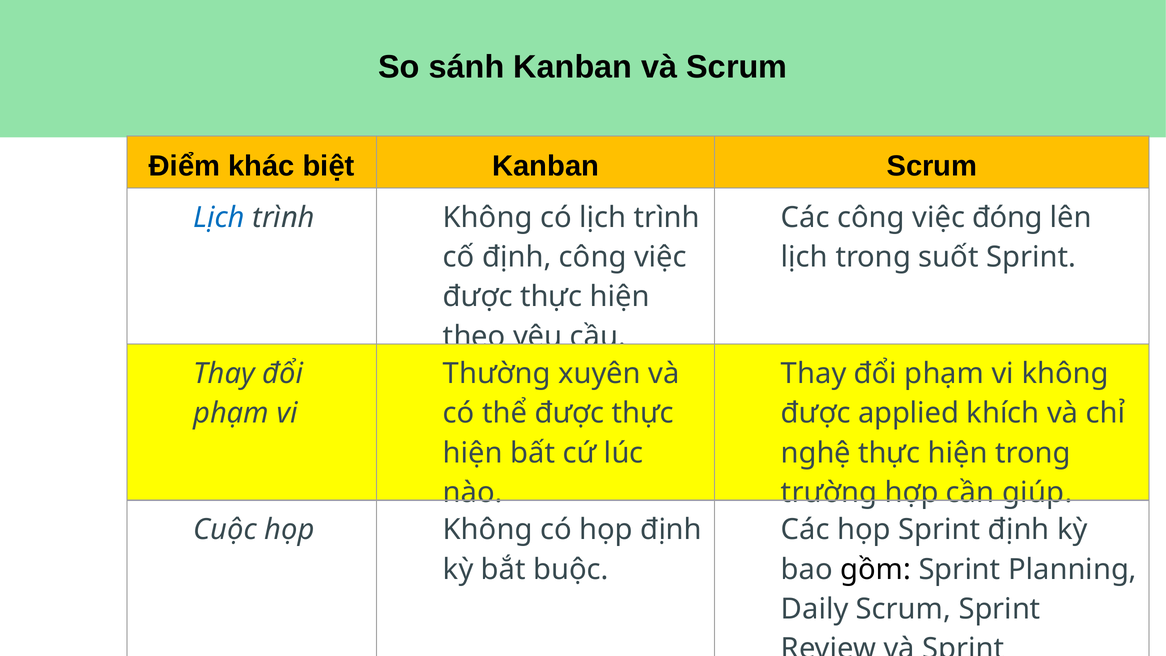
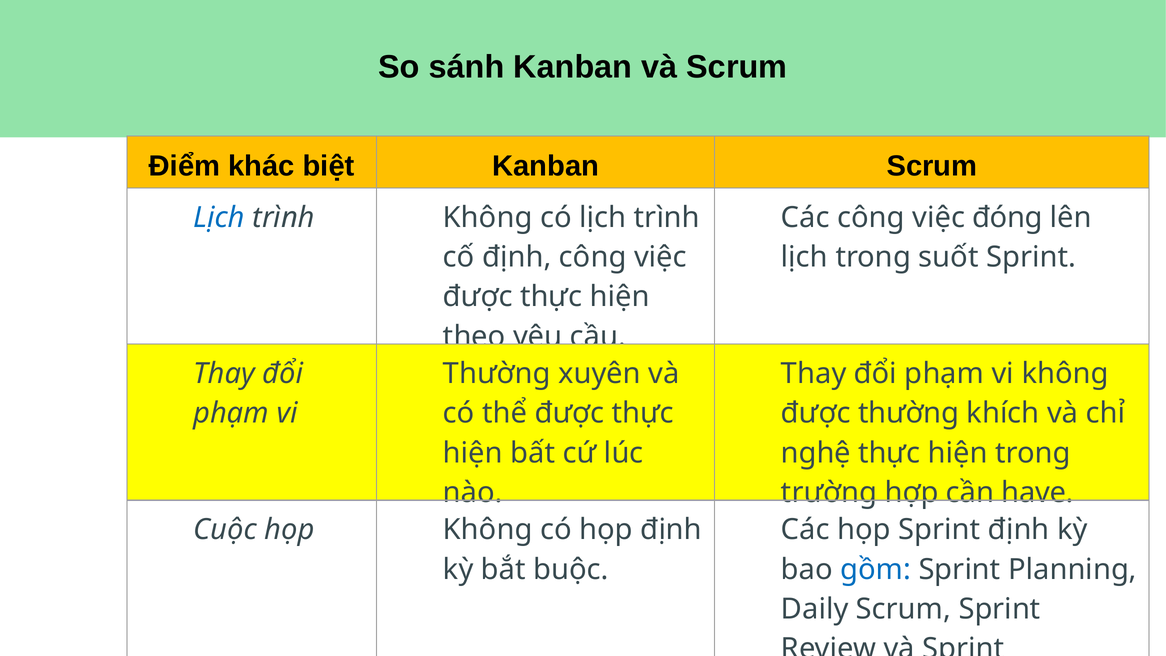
được applied: applied -> thường
giúp: giúp -> have
gồm colour: black -> blue
